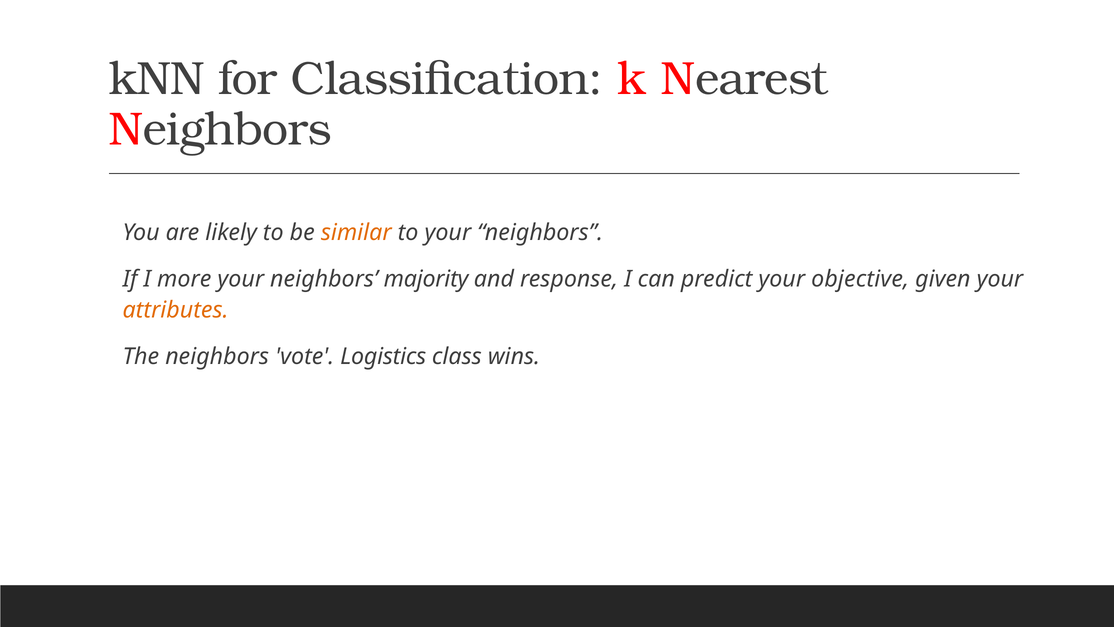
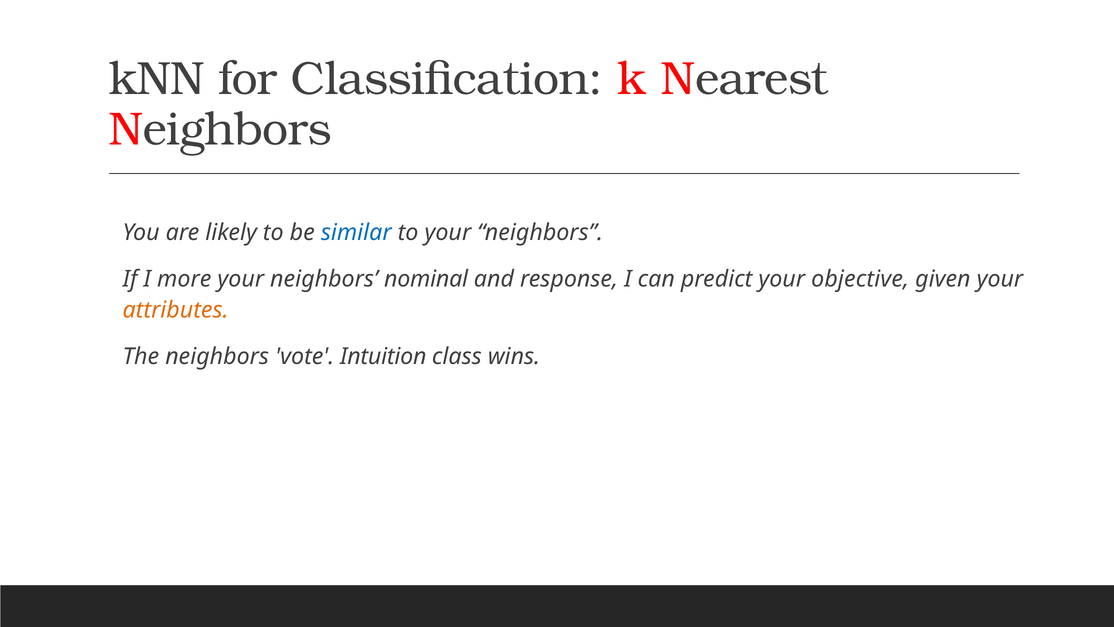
similar colour: orange -> blue
majority: majority -> nominal
Logistics: Logistics -> Intuition
